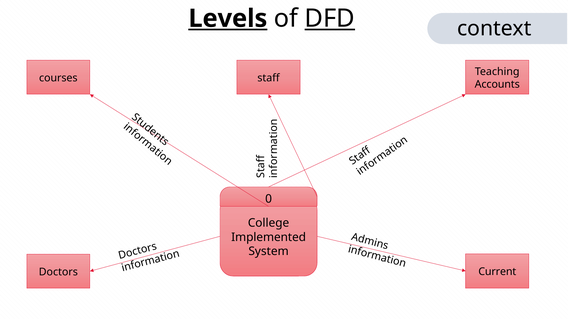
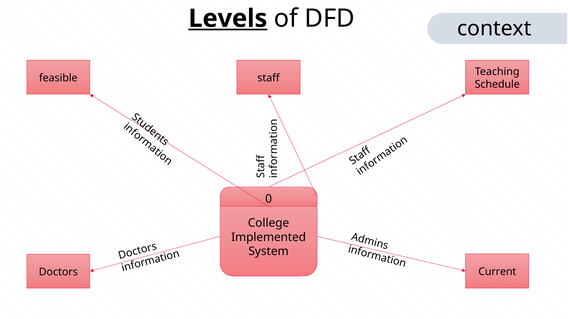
DFD underline: present -> none
courses: courses -> feasible
Accounts: Accounts -> Schedule
